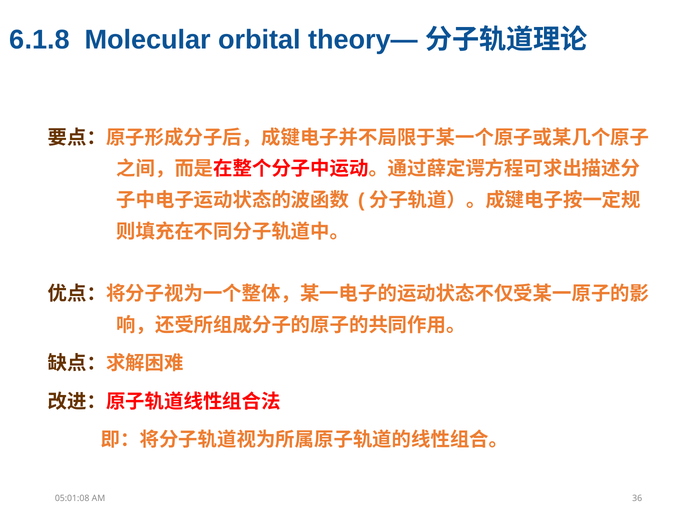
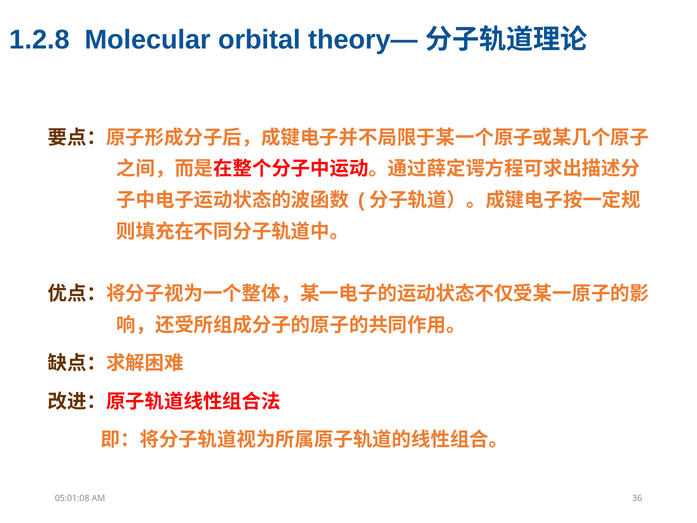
6.1.8: 6.1.8 -> 1.2.8
